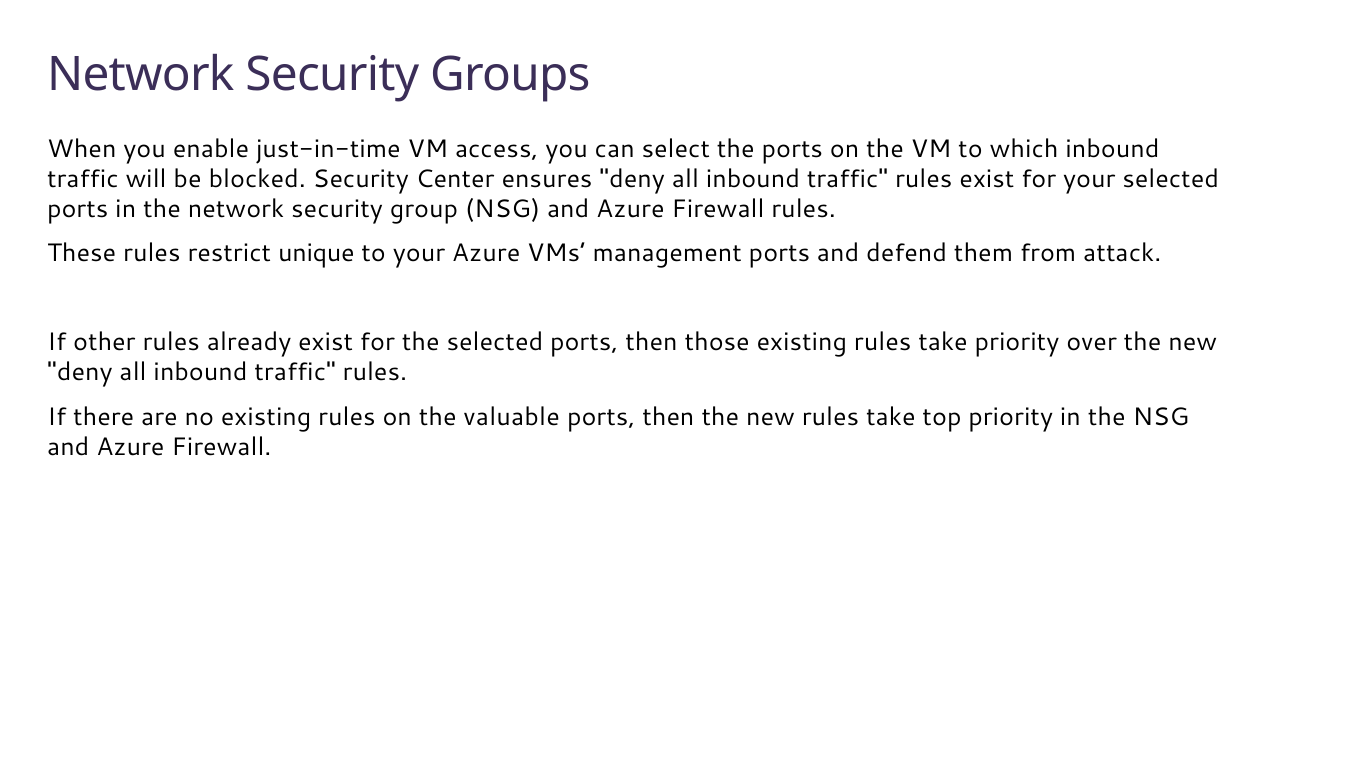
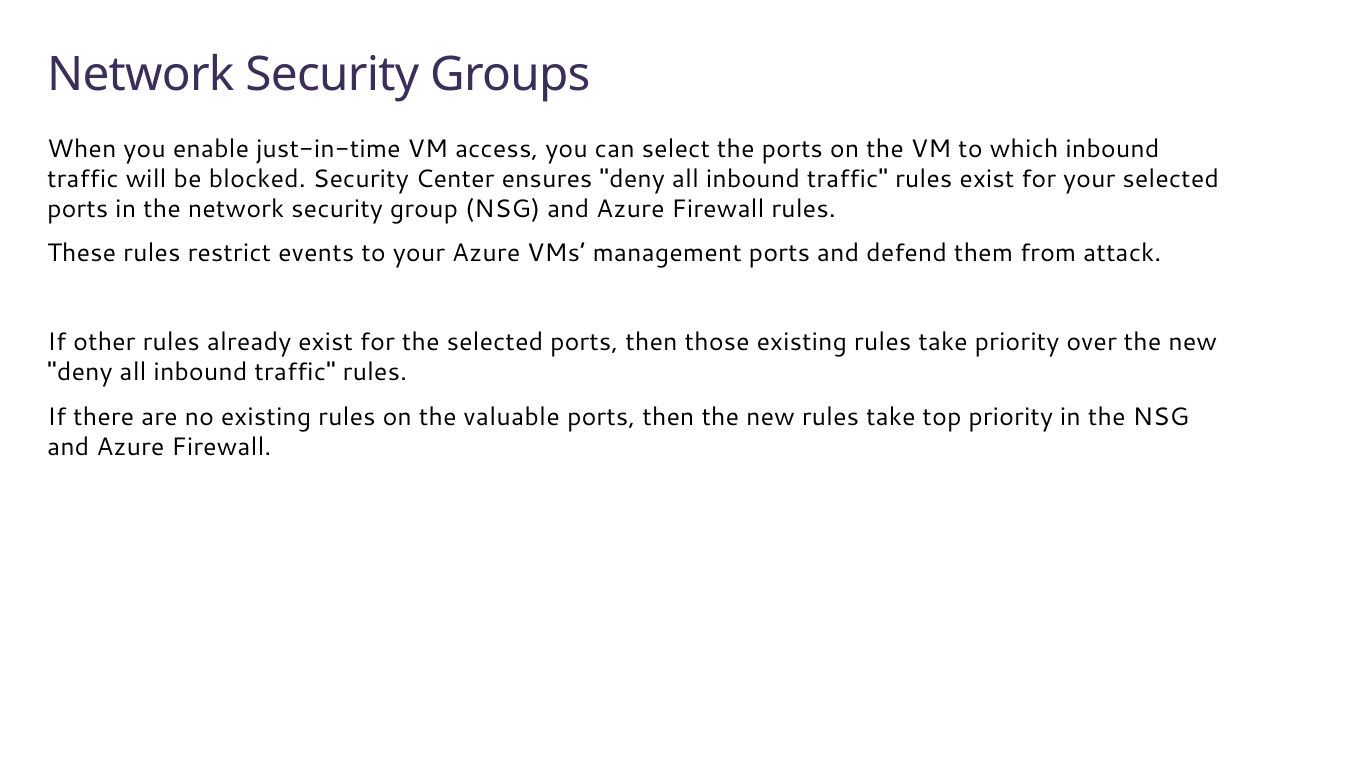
unique: unique -> events
